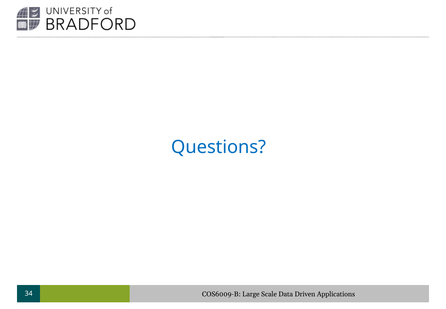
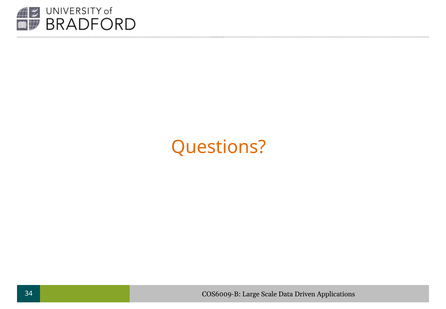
Questions colour: blue -> orange
